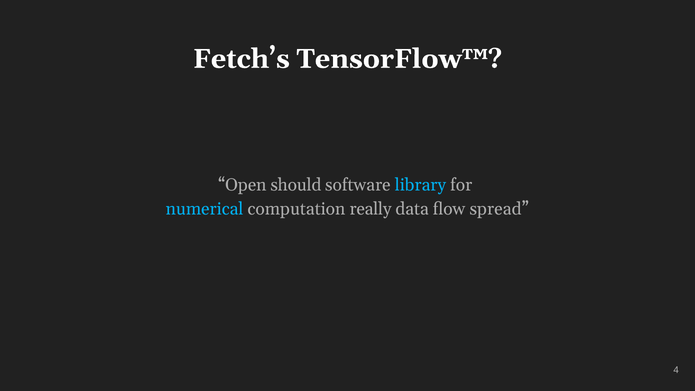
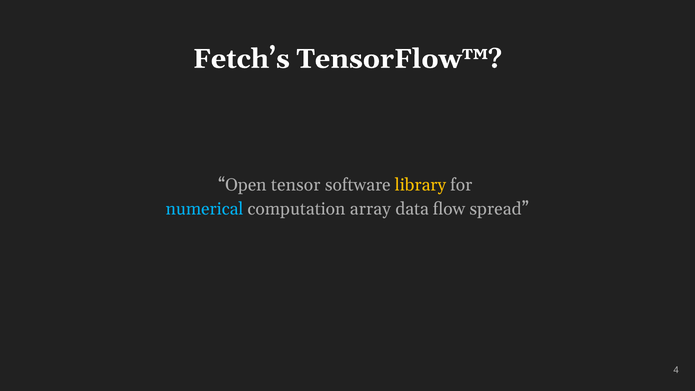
should: should -> tensor
library colour: light blue -> yellow
really: really -> array
